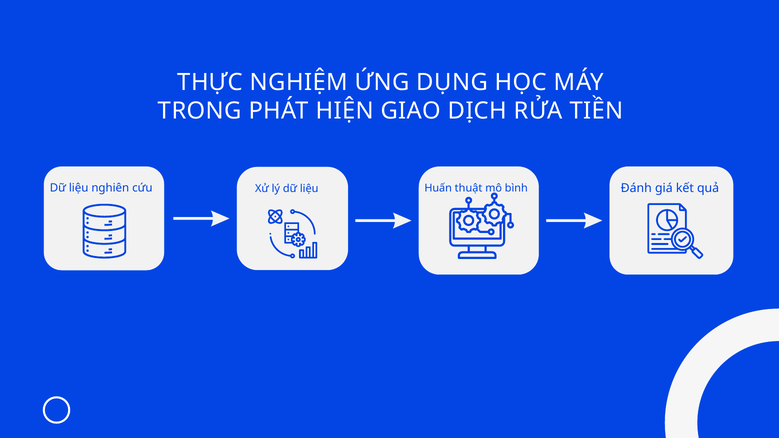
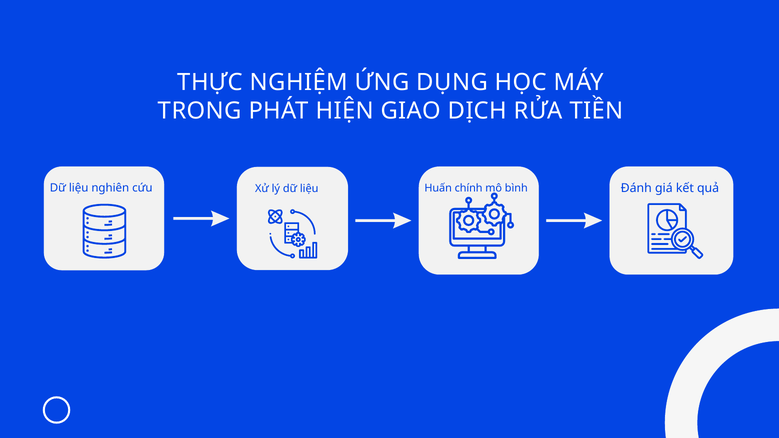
thuật: thuật -> chính
